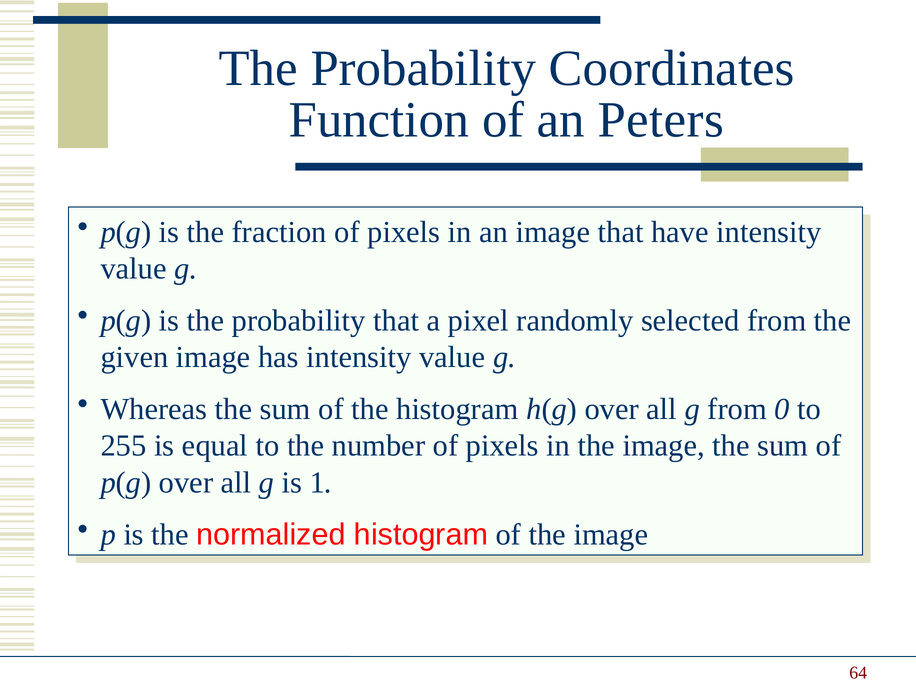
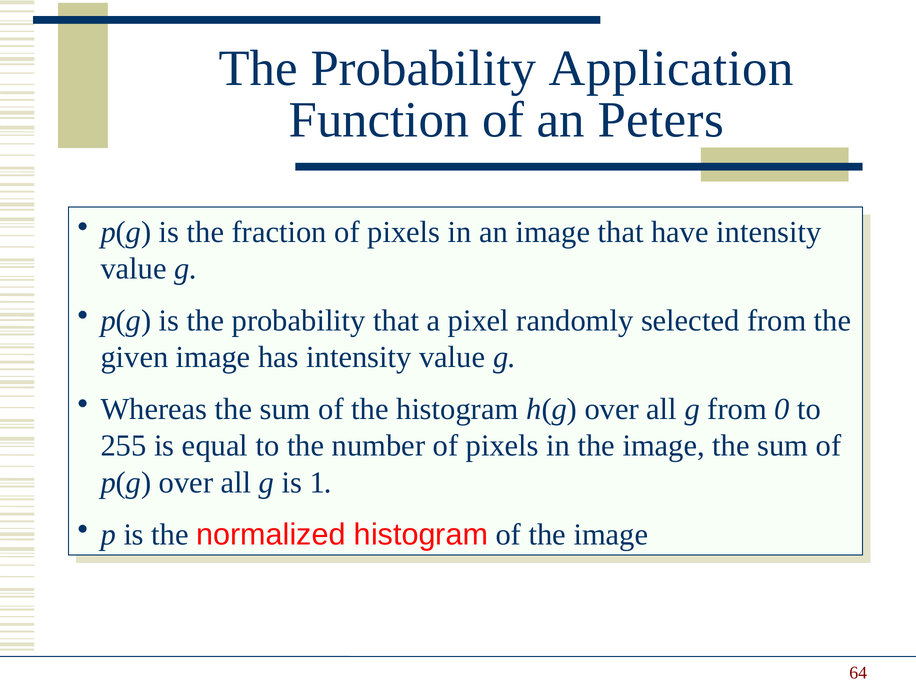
Coordinates: Coordinates -> Application
